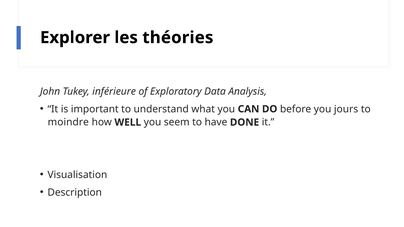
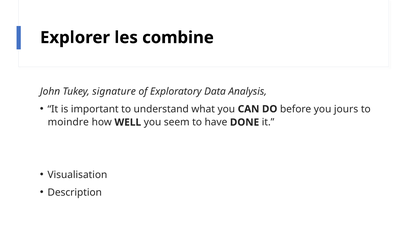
théories: théories -> combine
inférieure: inférieure -> signature
